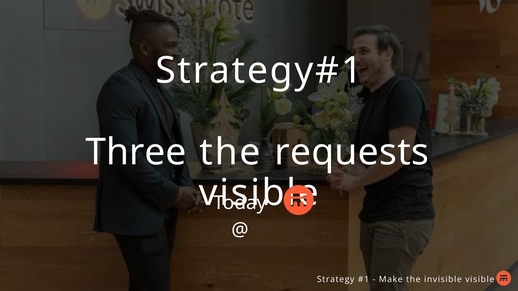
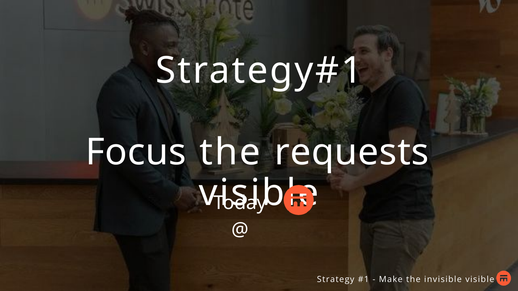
Three: Three -> Focus
